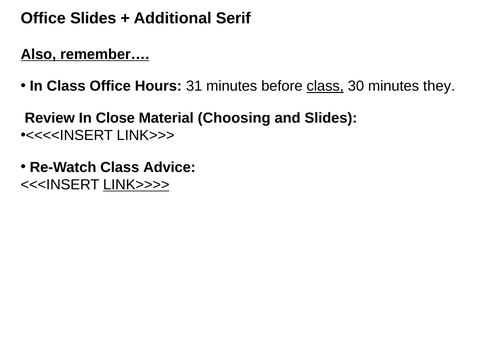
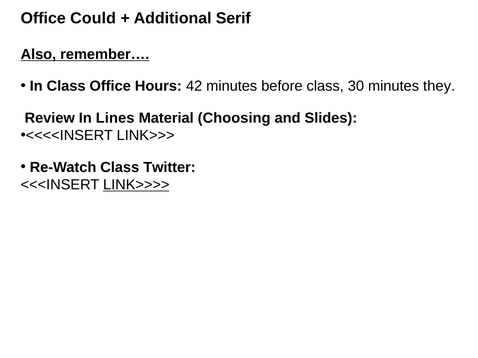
Office Slides: Slides -> Could
31: 31 -> 42
class at (325, 86) underline: present -> none
Close: Close -> Lines
Advice: Advice -> Twitter
